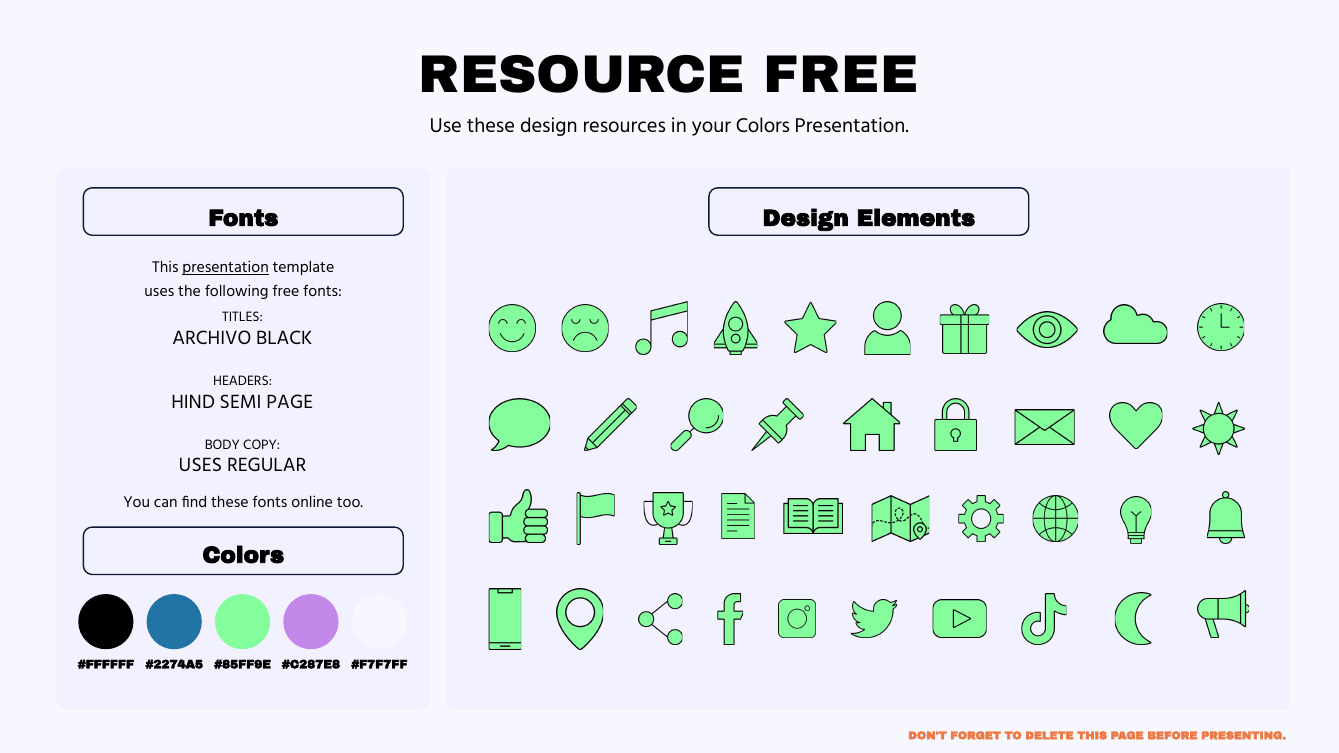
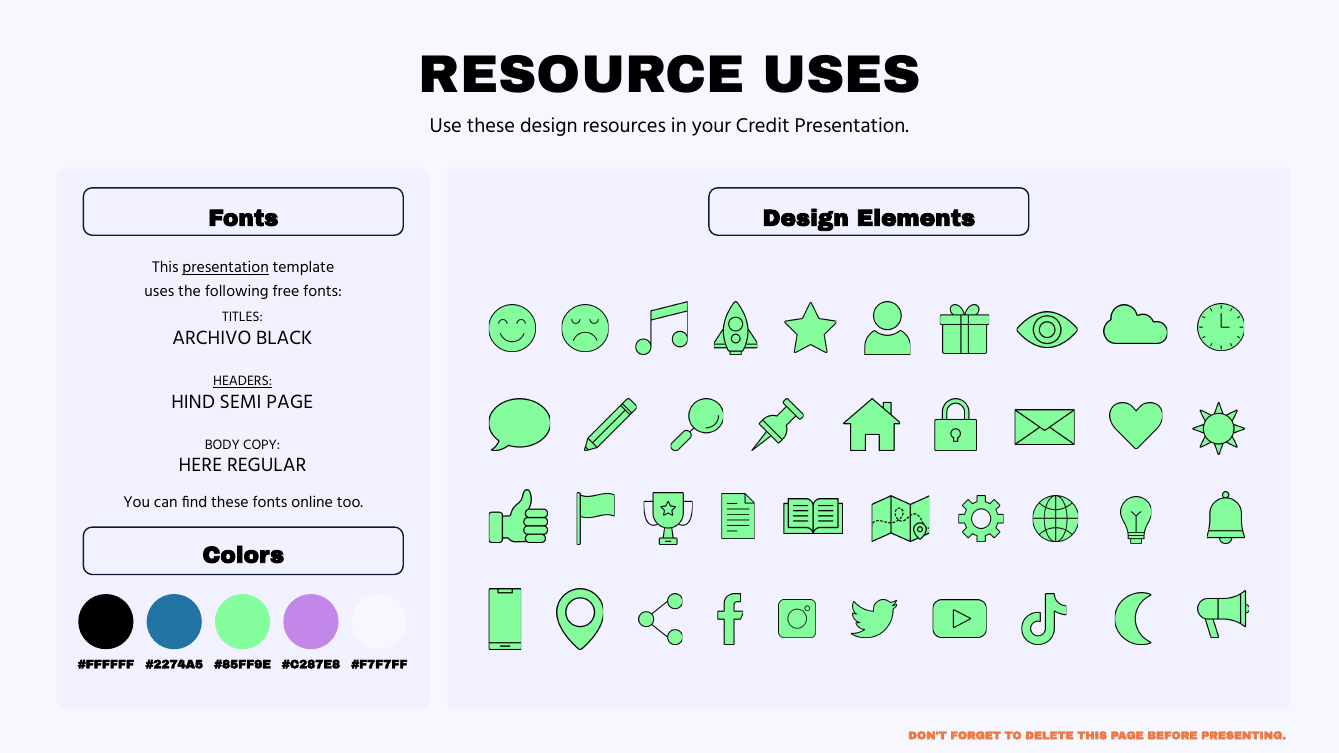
RESOURCE FREE: FREE -> USES
your Colors: Colors -> Credit
HEADERS underline: none -> present
USES at (200, 465): USES -> HERE
